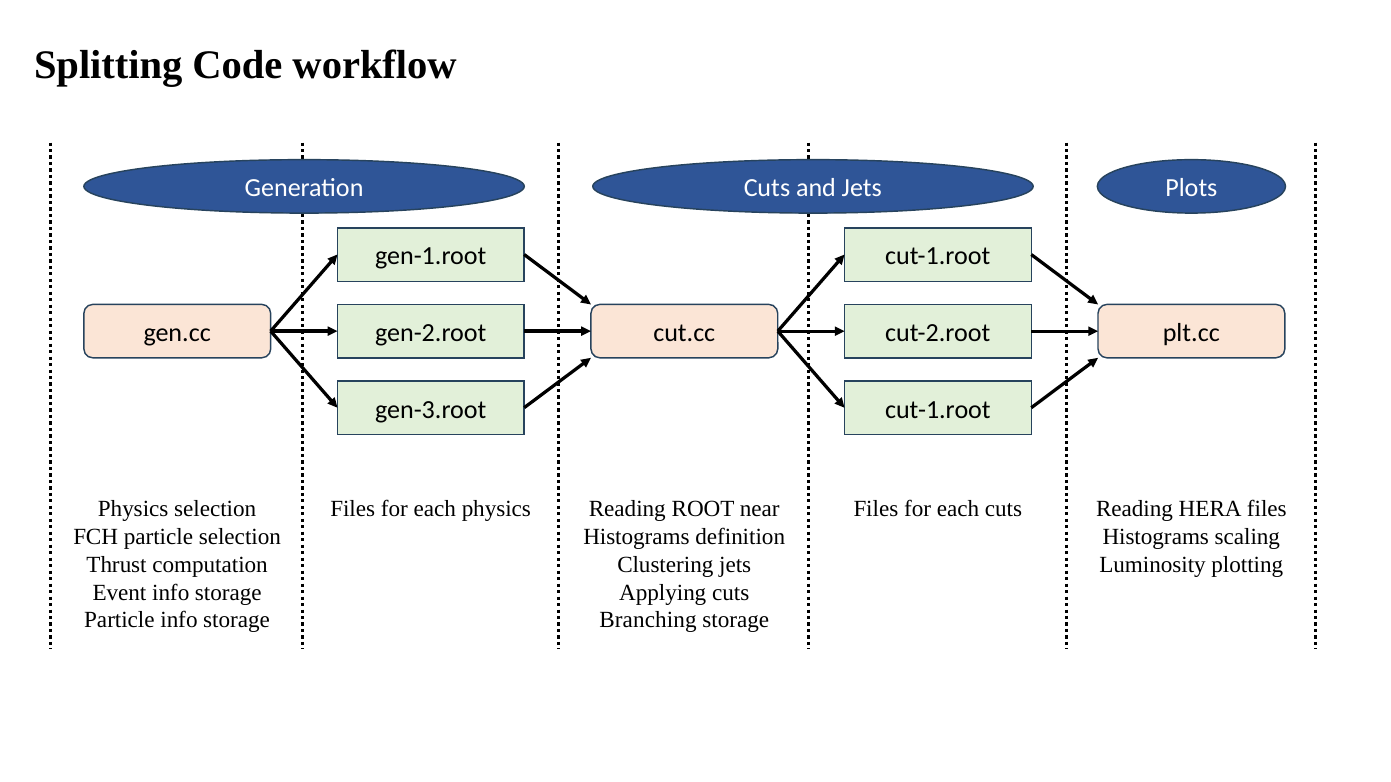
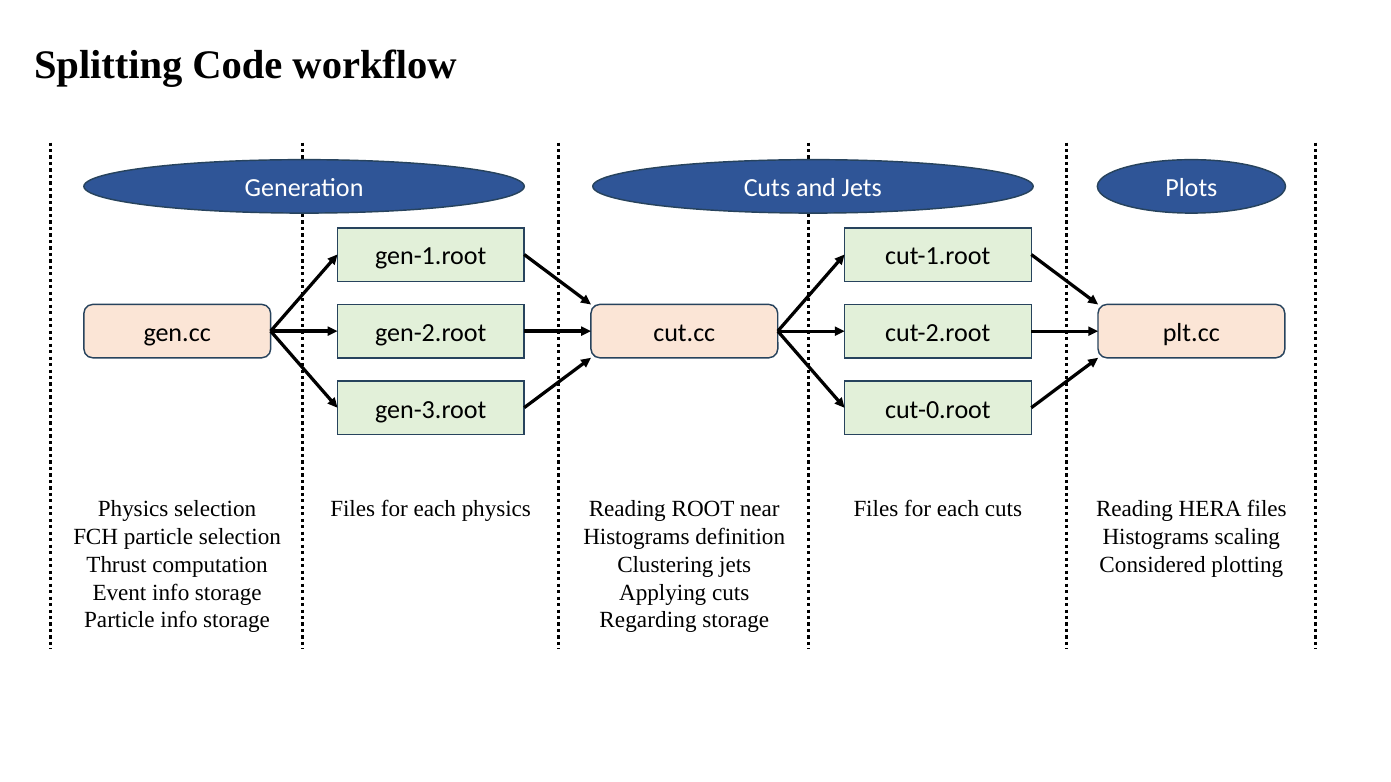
cut-1.root at (938, 410): cut-1.root -> cut-0.root
Luminosity: Luminosity -> Considered
Branching: Branching -> Regarding
